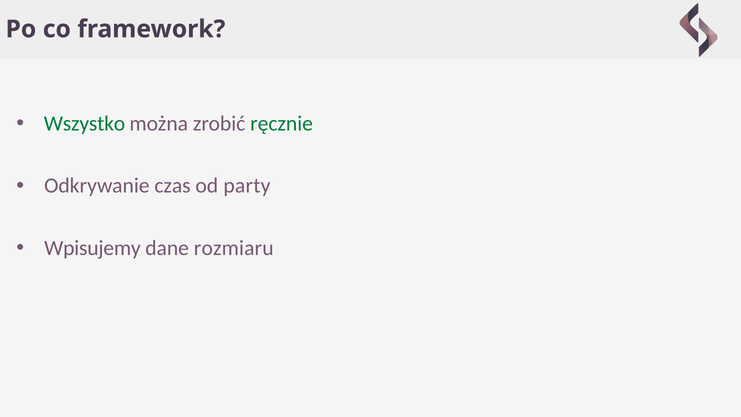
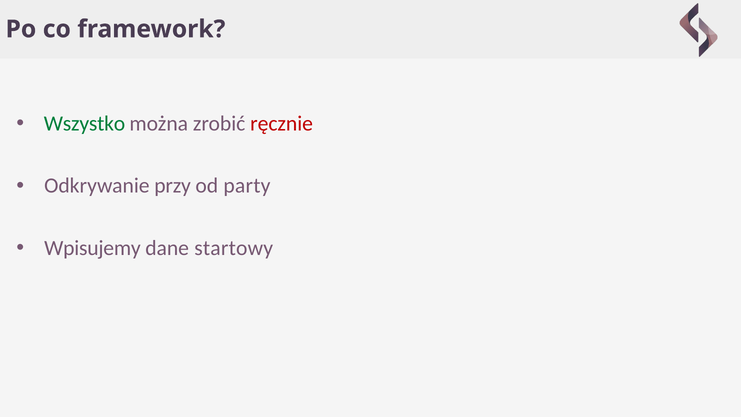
ręcznie colour: green -> red
czas: czas -> przy
rozmiaru: rozmiaru -> startowy
